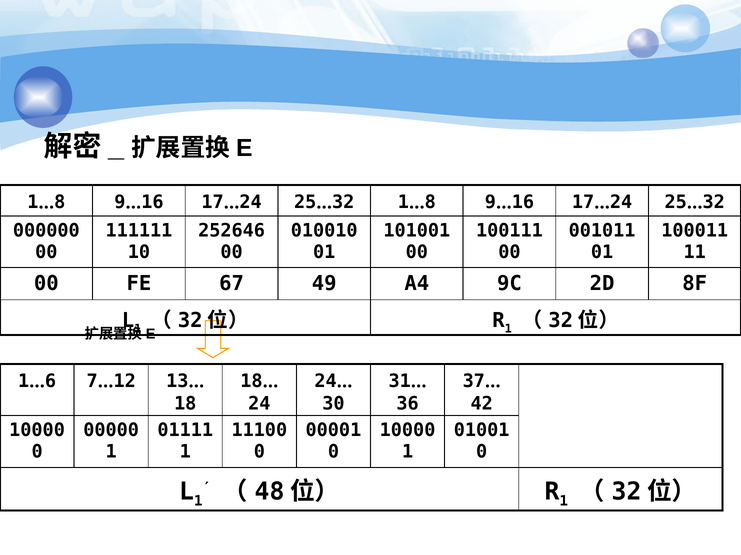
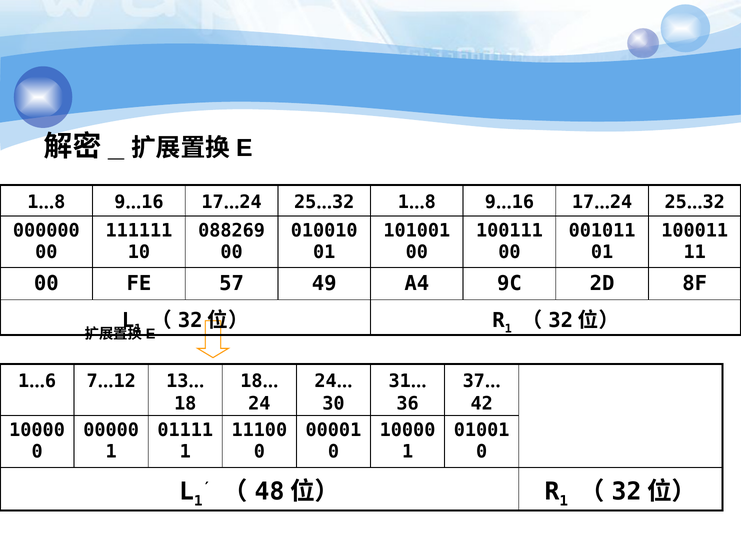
252646: 252646 -> 088269
67: 67 -> 57
